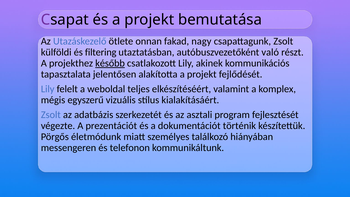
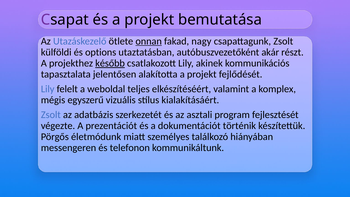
onnan underline: none -> present
filtering: filtering -> options
való: való -> akár
